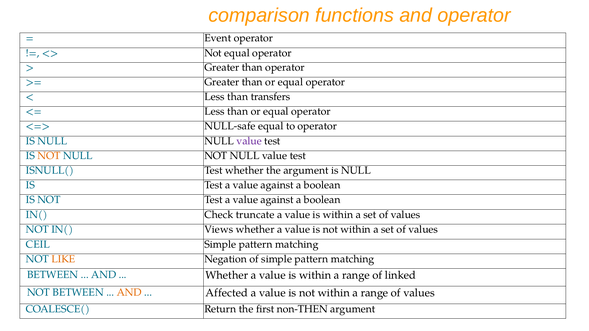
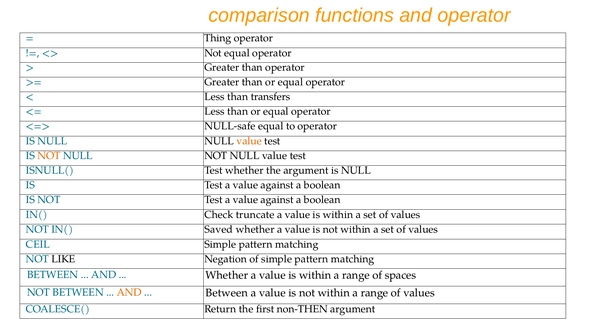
Event: Event -> Thing
value at (249, 141) colour: purple -> orange
Views: Views -> Saved
LIKE colour: orange -> black
linked: linked -> spaces
Affected at (227, 293): Affected -> Between
